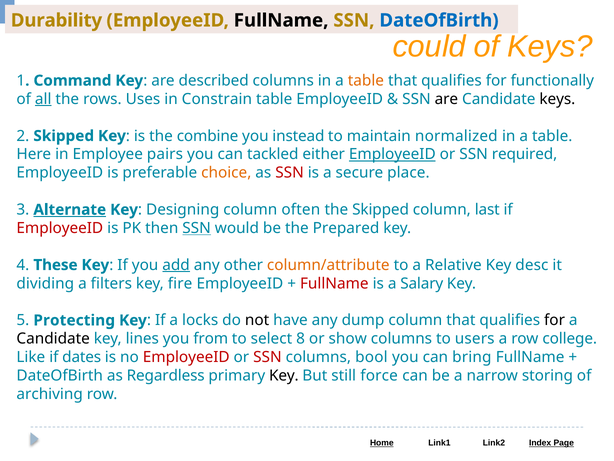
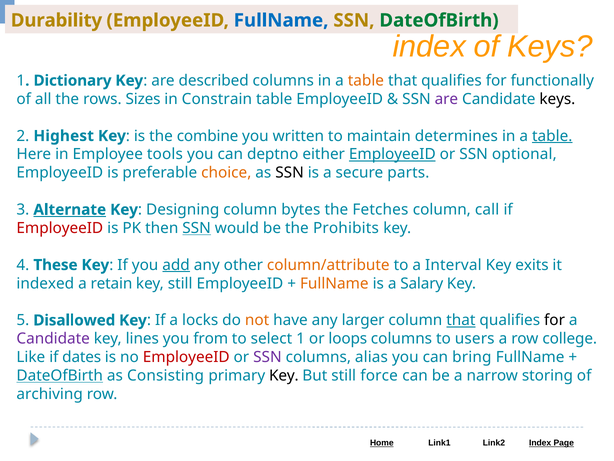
FullName at (281, 20) colour: black -> blue
DateOfBirth at (439, 20) colour: blue -> green
could at (429, 47): could -> index
Command: Command -> Dictionary
all underline: present -> none
Uses: Uses -> Sizes
are at (446, 99) colour: black -> purple
2 Skipped: Skipped -> Highest
instead: instead -> written
normalized: normalized -> determines
table at (552, 136) underline: none -> present
pairs: pairs -> tools
tackled: tackled -> deptno
required: required -> optional
SSN at (290, 173) colour: red -> black
place: place -> parts
often: often -> bytes
the Skipped: Skipped -> Fetches
last: last -> call
Prepared: Prepared -> Prohibits
Relative: Relative -> Interval
desc: desc -> exits
dividing: dividing -> indexed
filters: filters -> retain
key fire: fire -> still
FullName at (334, 283) colour: red -> orange
Protecting: Protecting -> Disallowed
not colour: black -> orange
dump: dump -> larger
that at (461, 320) underline: none -> present
Candidate at (53, 338) colour: black -> purple
select 8: 8 -> 1
show: show -> loops
SSN at (267, 357) colour: red -> purple
bool: bool -> alias
DateOfBirth at (60, 375) underline: none -> present
Regardless: Regardless -> Consisting
